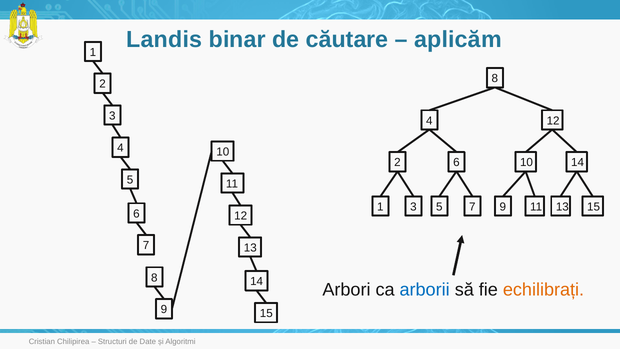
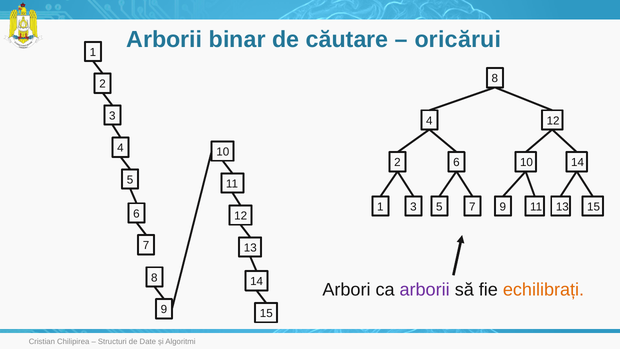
Landis at (164, 39): Landis -> Arborii
aplicăm: aplicăm -> oricărui
arborii at (425, 289) colour: blue -> purple
